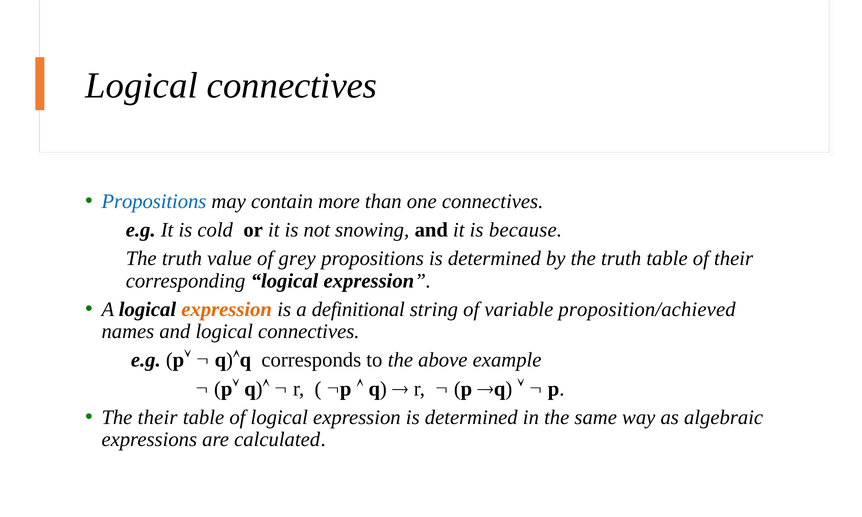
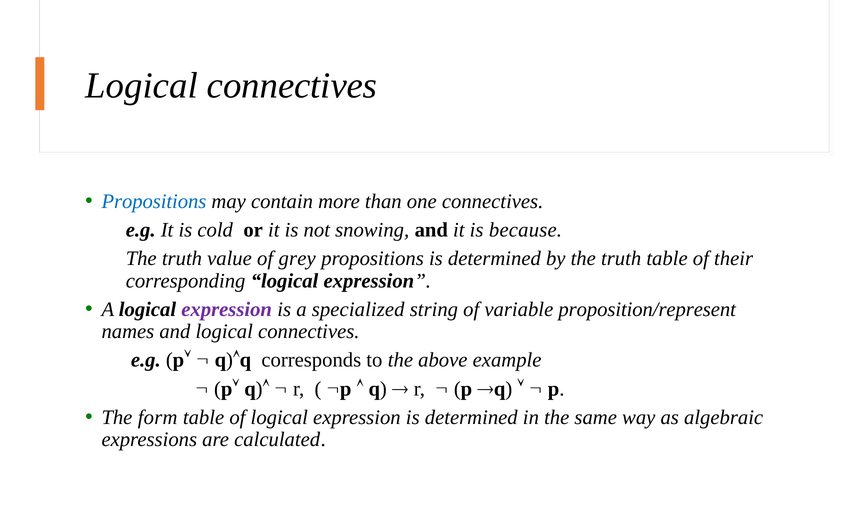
expression at (227, 309) colour: orange -> purple
definitional: definitional -> specialized
proposition/achieved: proposition/achieved -> proposition/represent
The their: their -> form
